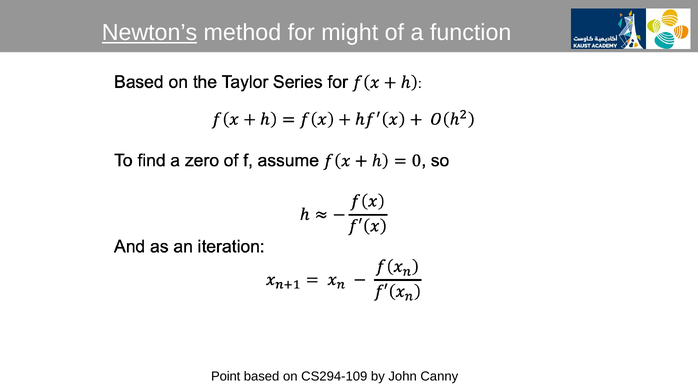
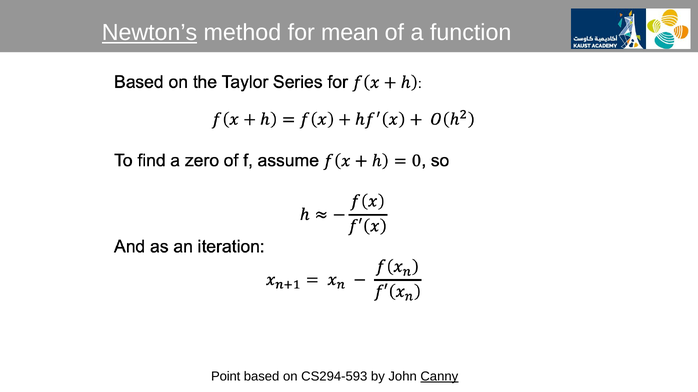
might: might -> mean
CS294-109: CS294-109 -> CS294-593
Canny underline: none -> present
